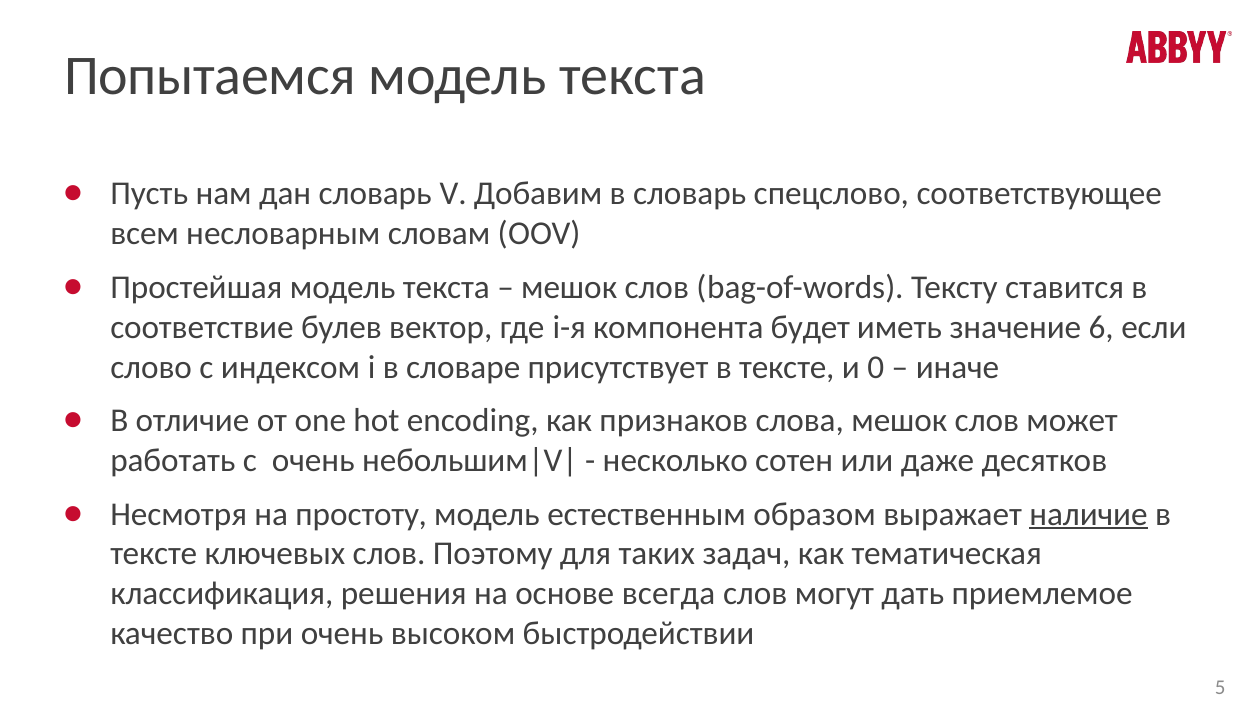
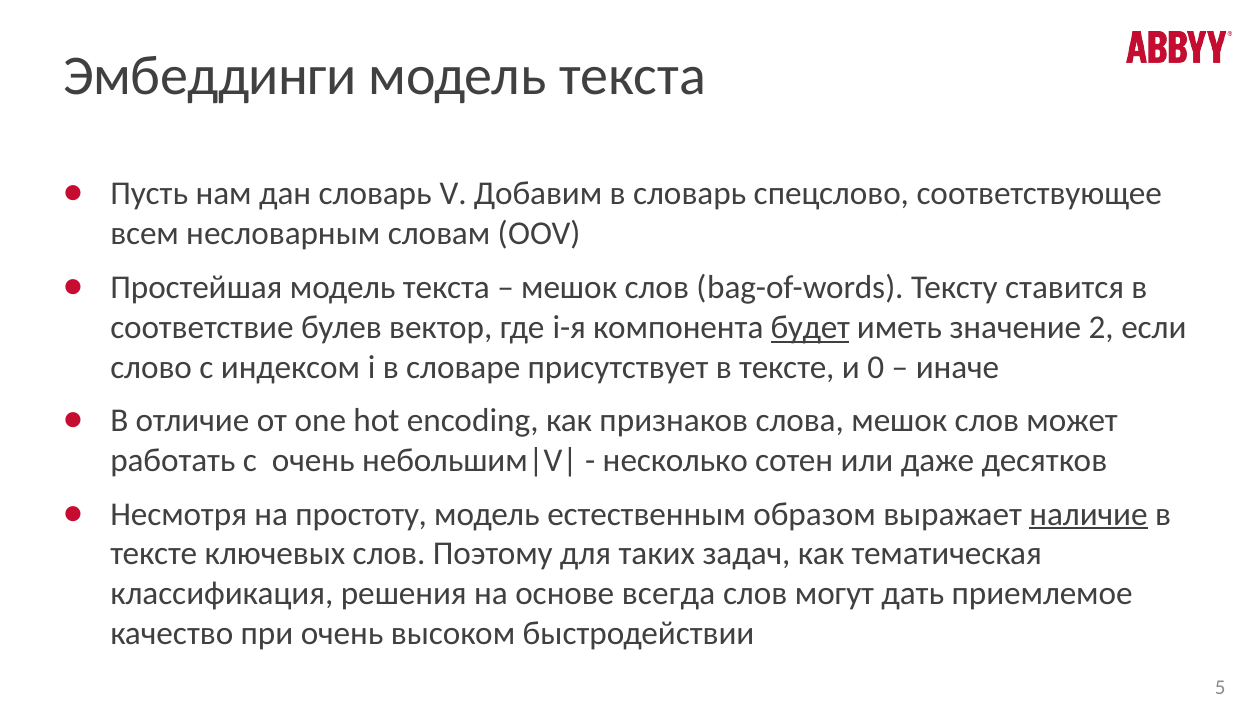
Попытаемся: Попытаемся -> Эмбеддинги
будет underline: none -> present
6: 6 -> 2
